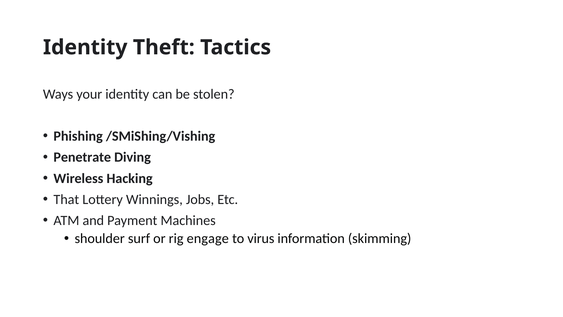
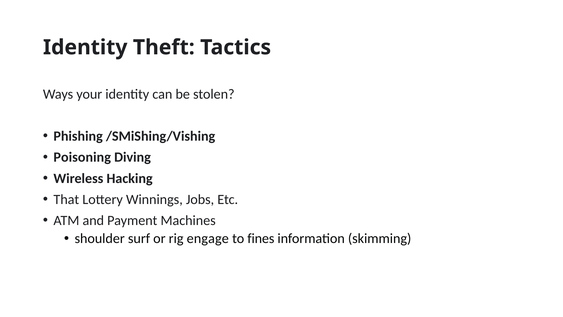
Penetrate: Penetrate -> Poisoning
virus: virus -> fines
